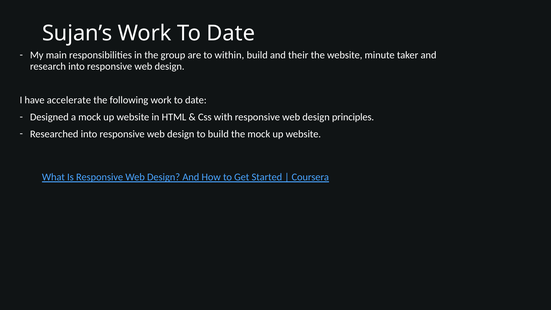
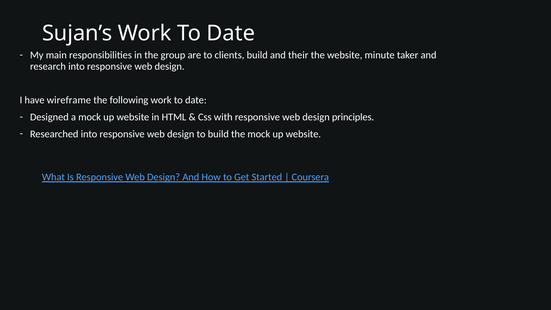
within: within -> clients
accelerate: accelerate -> wireframe
